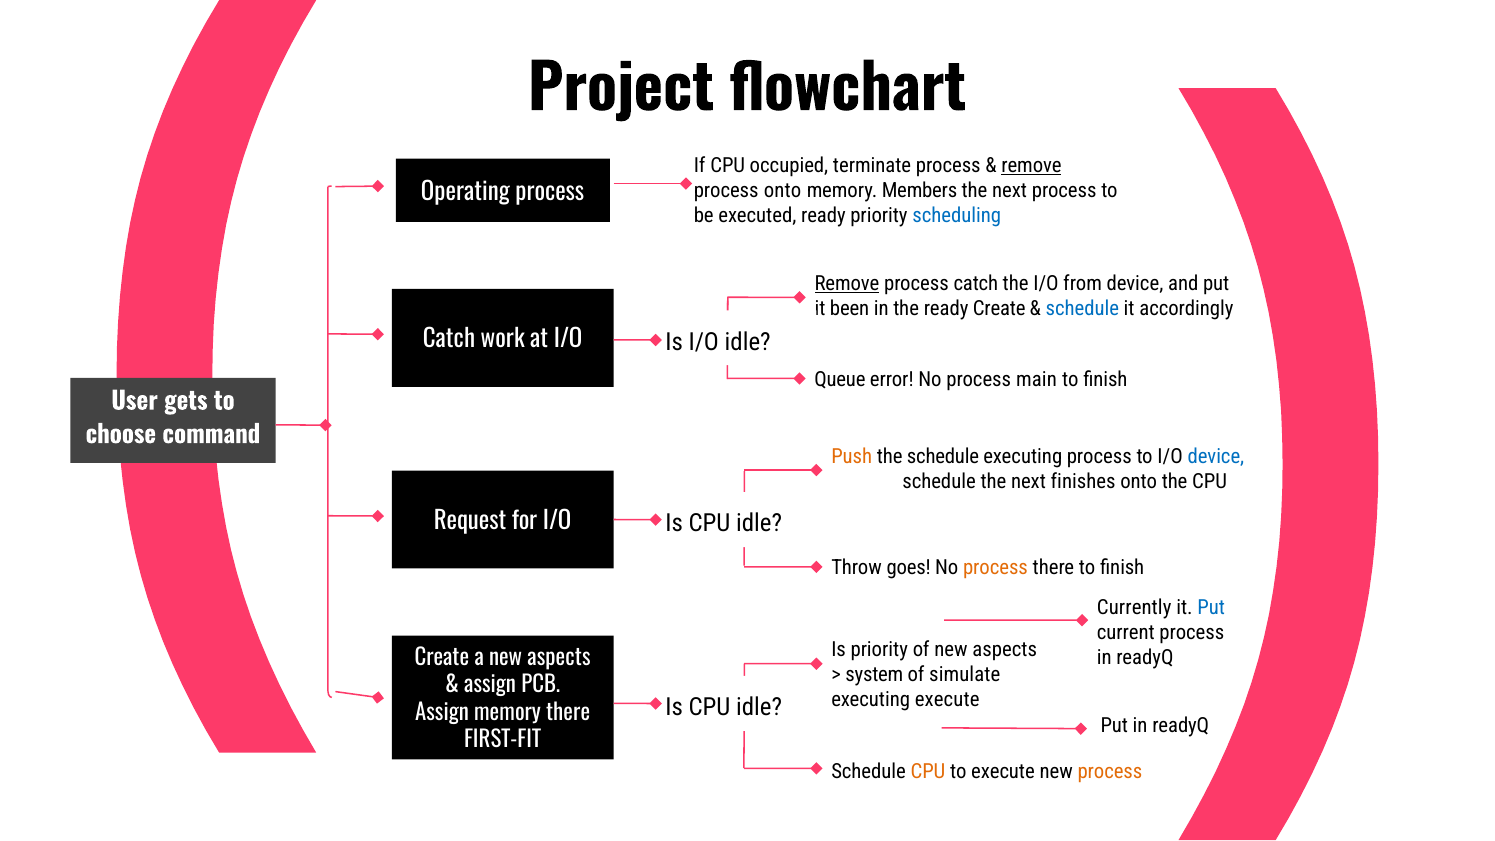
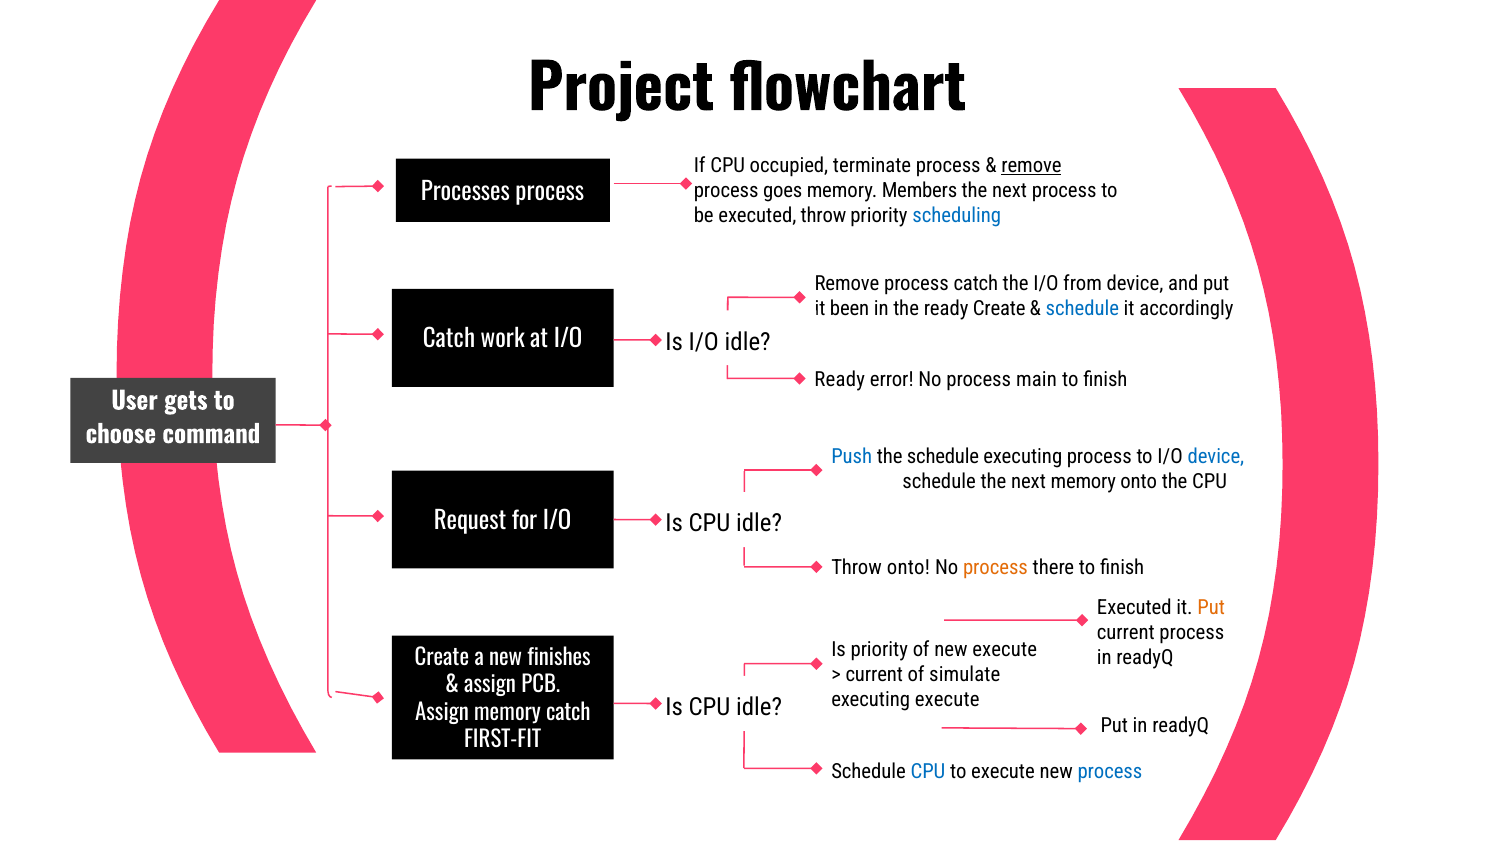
process onto: onto -> goes
Operating: Operating -> Processes
executed ready: ready -> throw
Remove at (847, 284) underline: present -> none
Queue at (840, 380): Queue -> Ready
Push colour: orange -> blue
next finishes: finishes -> memory
Throw goes: goes -> onto
Currently at (1134, 608): Currently -> Executed
Put at (1211, 608) colour: blue -> orange
of new aspects: aspects -> execute
a new aspects: aspects -> finishes
system at (874, 675): system -> current
memory there: there -> catch
CPU at (928, 772) colour: orange -> blue
process at (1110, 772) colour: orange -> blue
